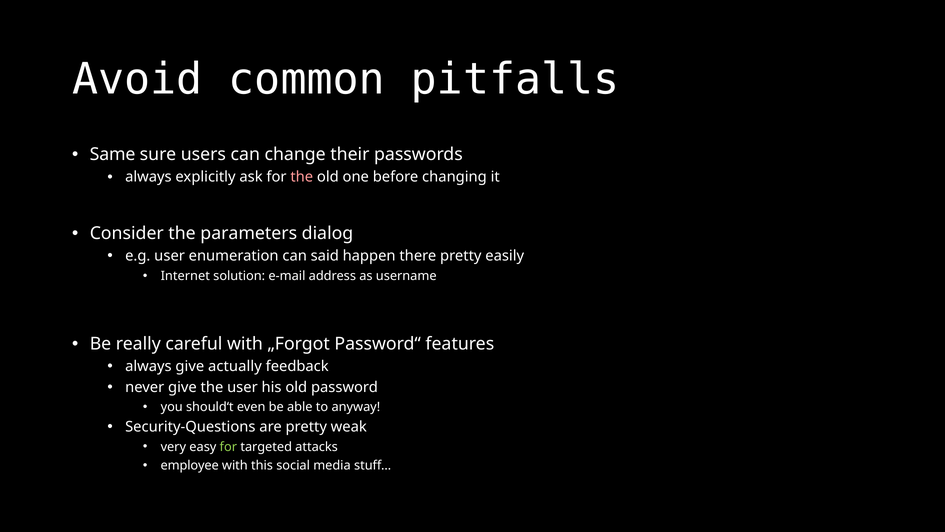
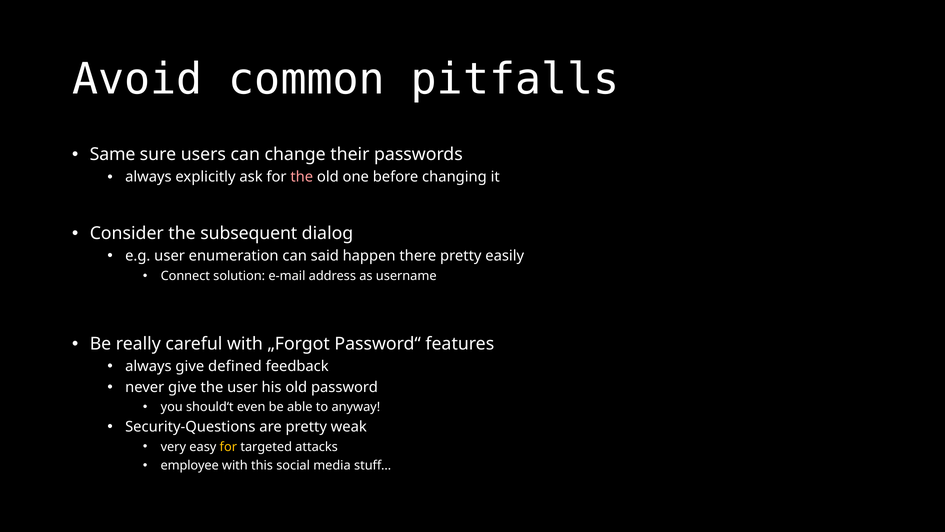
parameters: parameters -> subsequent
Internet: Internet -> Connect
actually: actually -> defined
for at (228, 446) colour: light green -> yellow
